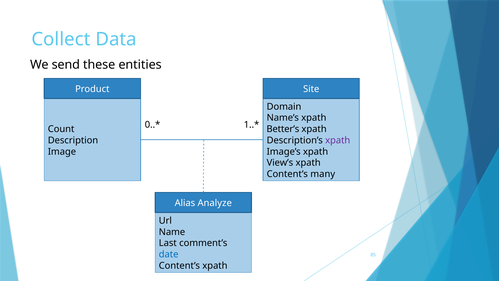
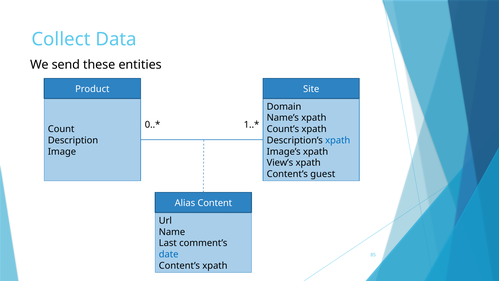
Better’s: Better’s -> Count’s
xpath at (338, 140) colour: purple -> blue
many: many -> guest
Analyze: Analyze -> Content
